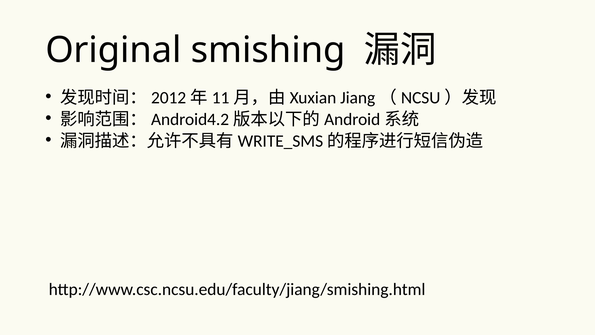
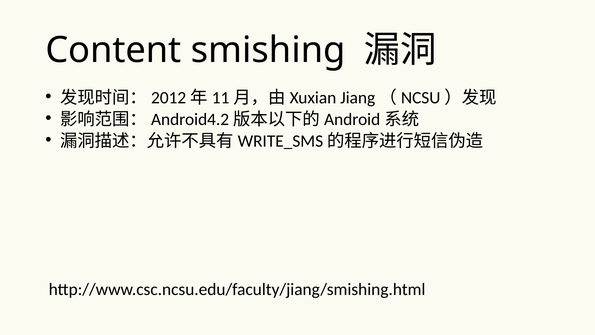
Original: Original -> Content
